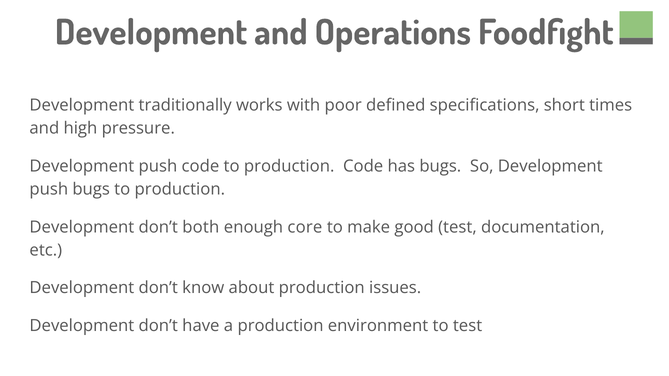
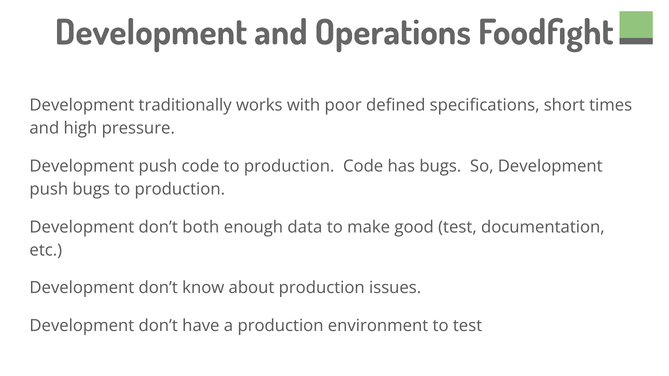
core: core -> data
